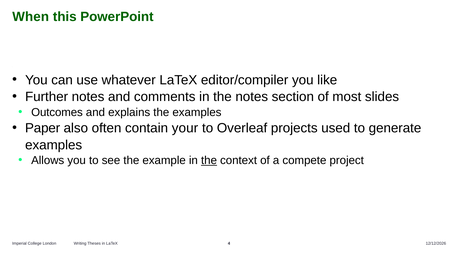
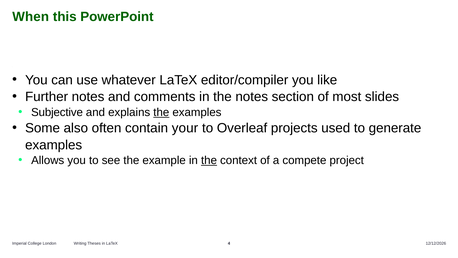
Outcomes: Outcomes -> Subjective
the at (161, 112) underline: none -> present
Paper: Paper -> Some
